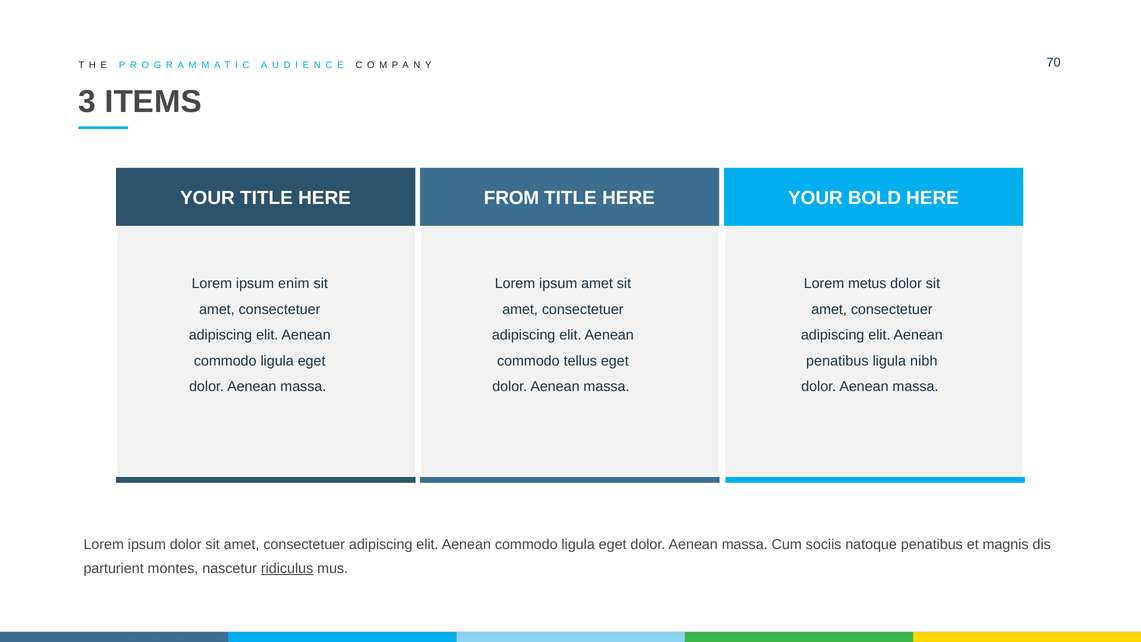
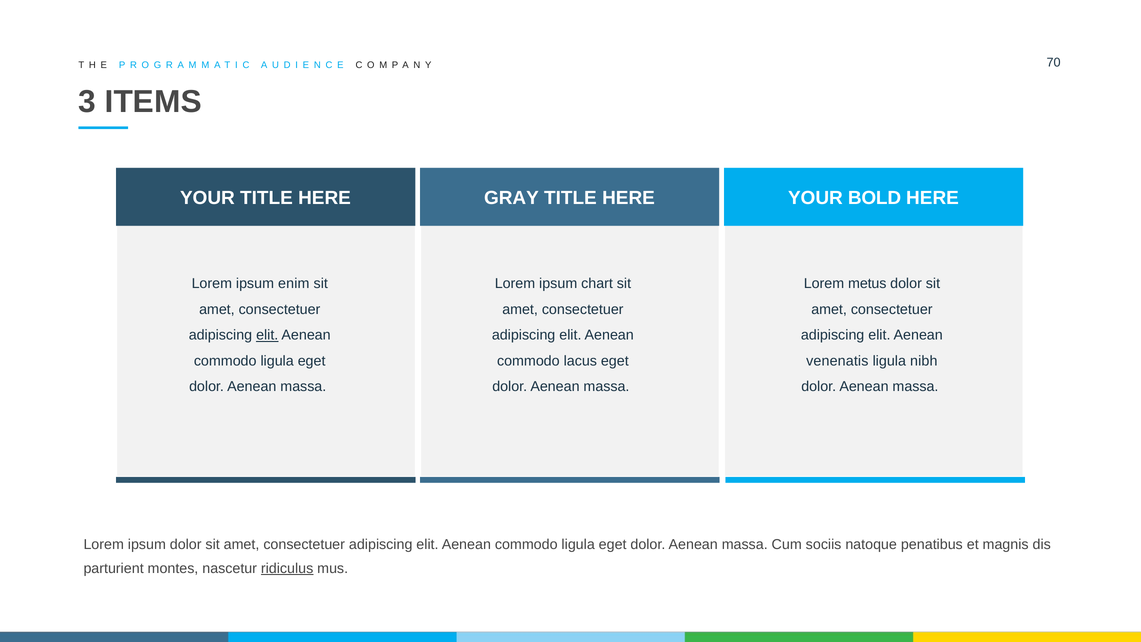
FROM: FROM -> GRAY
ipsum amet: amet -> chart
elit at (267, 335) underline: none -> present
tellus: tellus -> lacus
penatibus at (837, 361): penatibus -> venenatis
